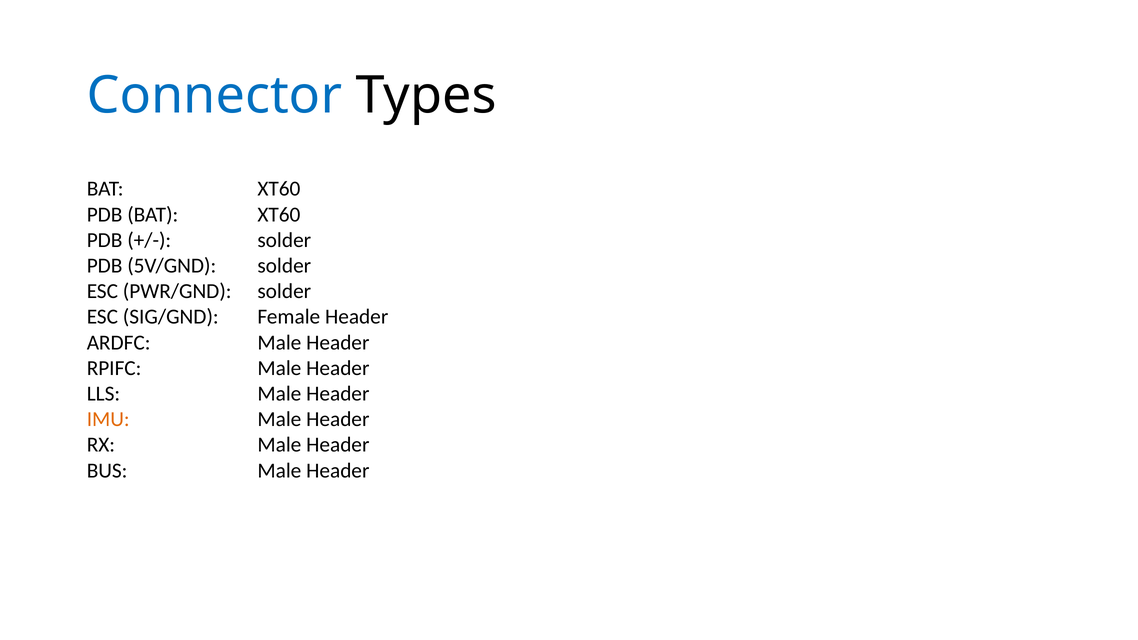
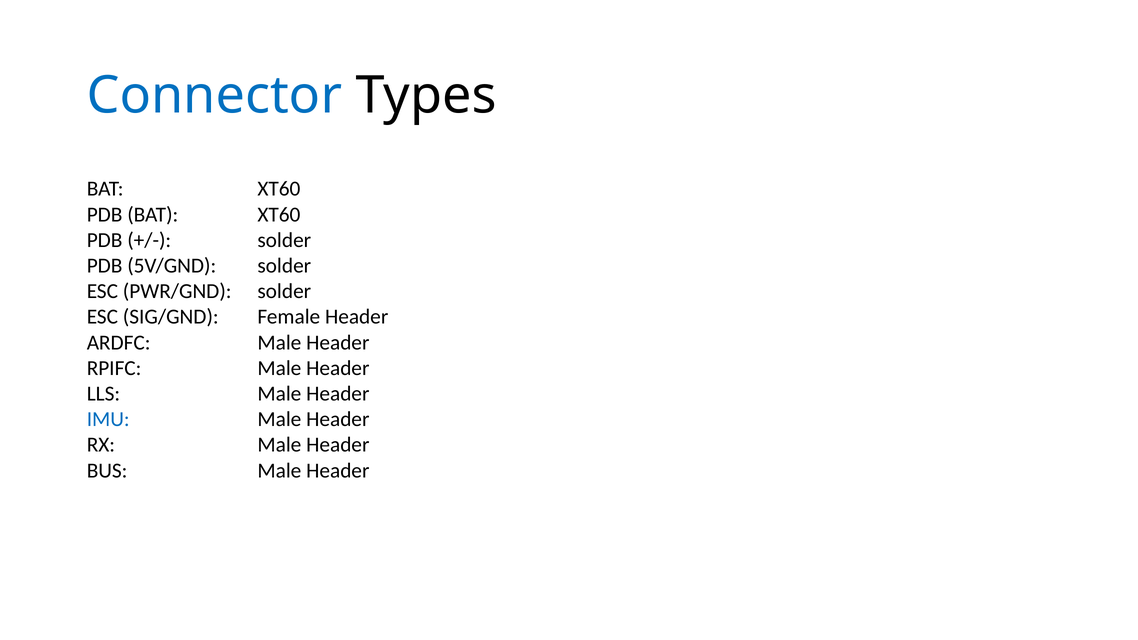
IMU colour: orange -> blue
